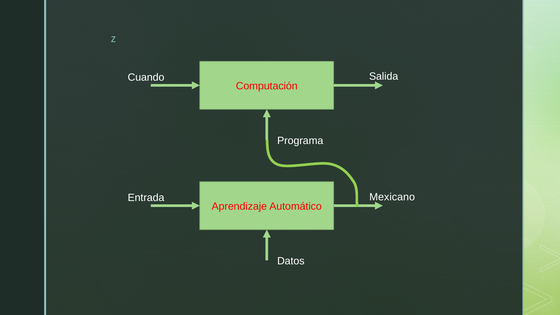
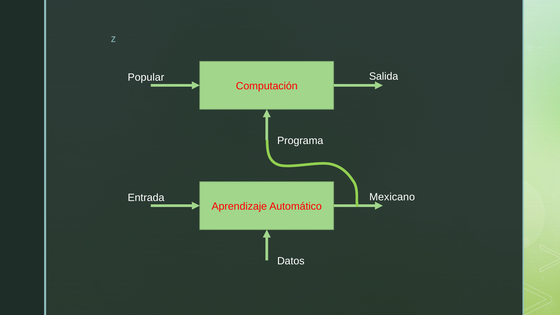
Cuando: Cuando -> Popular
